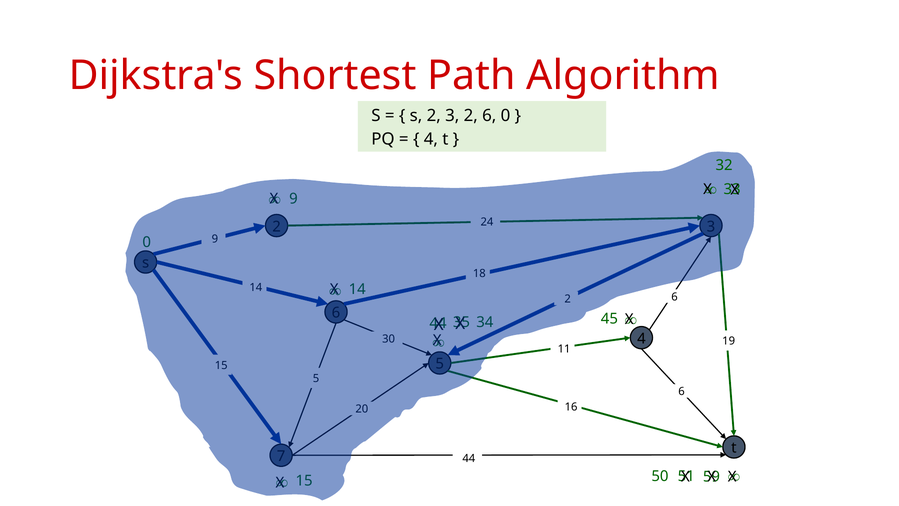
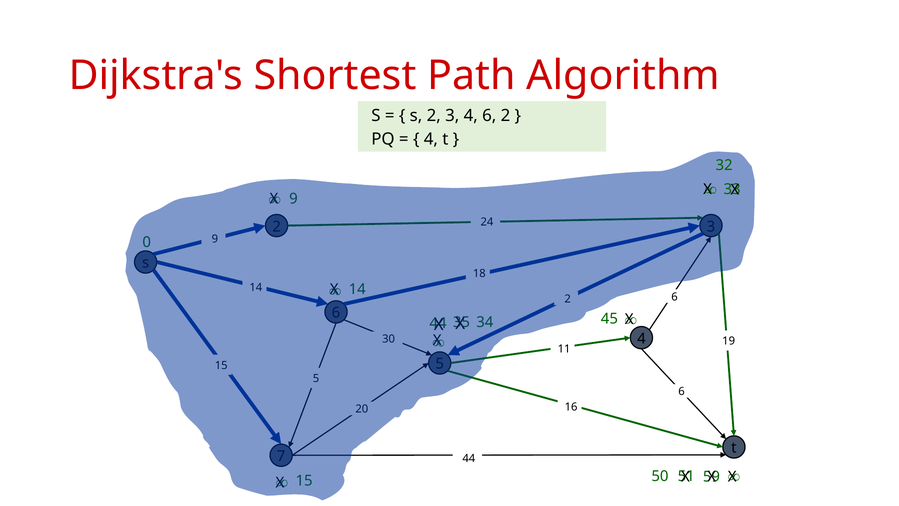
3 2: 2 -> 4
6 0: 0 -> 2
